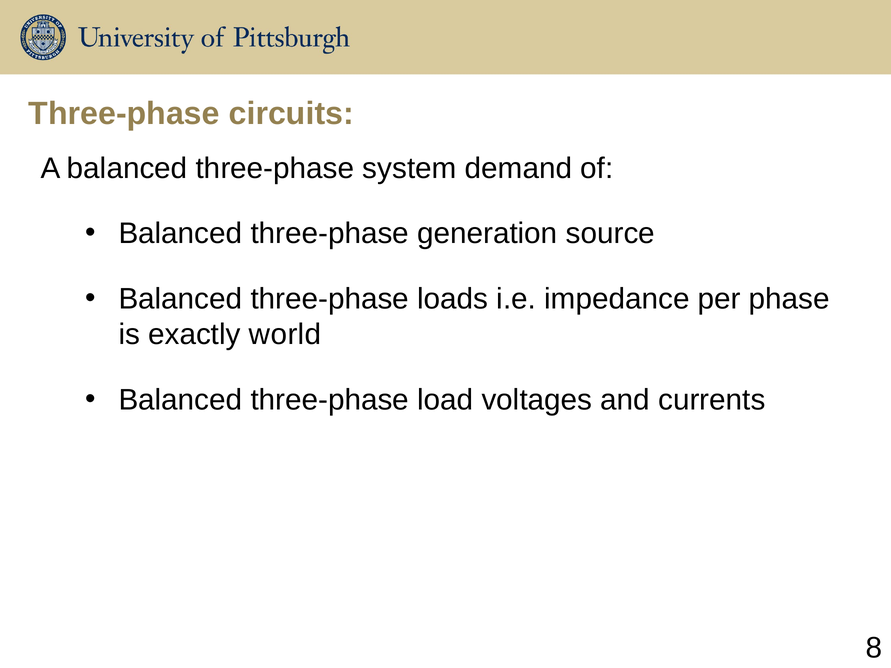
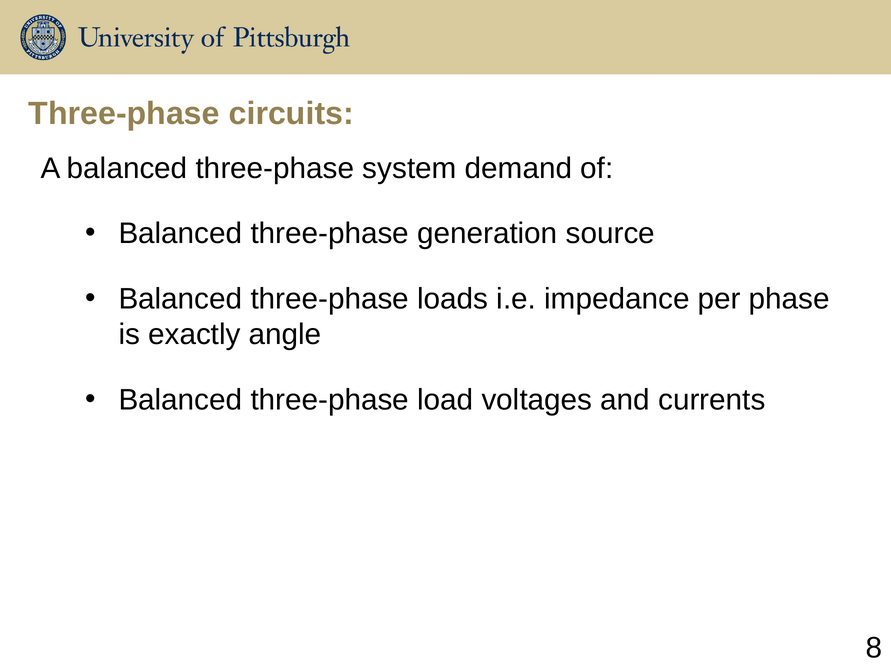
world: world -> angle
